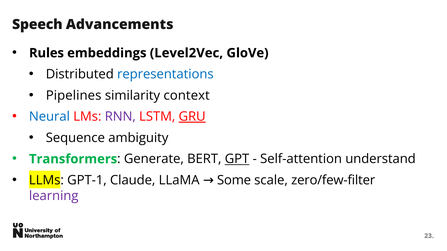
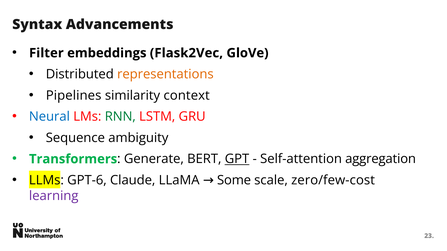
Speech: Speech -> Syntax
Rules: Rules -> Filter
Level2Vec: Level2Vec -> Flask2Vec
representations colour: blue -> orange
RNN colour: purple -> green
GRU underline: present -> none
understand: understand -> aggregation
GPT-1: GPT-1 -> GPT-6
zero/few-filter: zero/few-filter -> zero/few-cost
